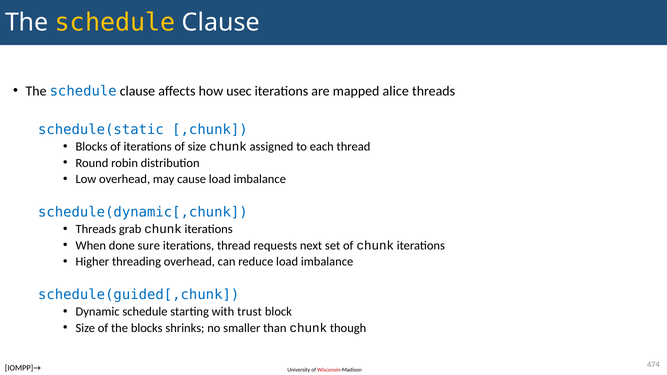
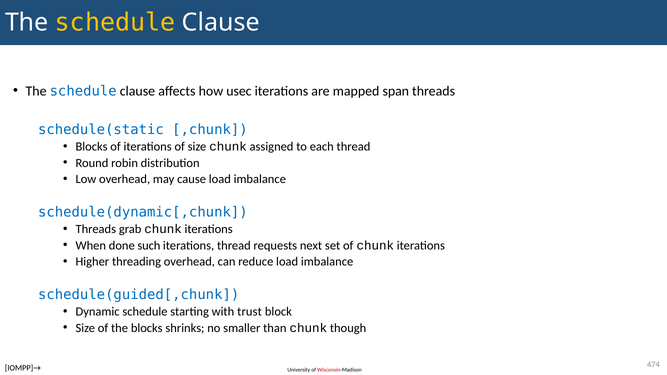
alice: alice -> span
sure: sure -> such
